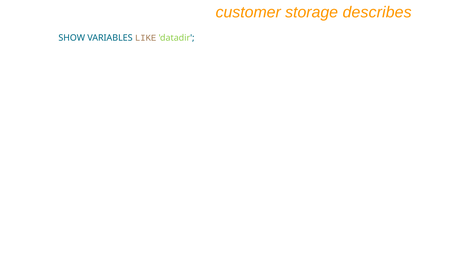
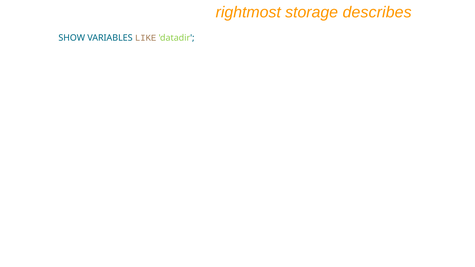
customer: customer -> rightmost
